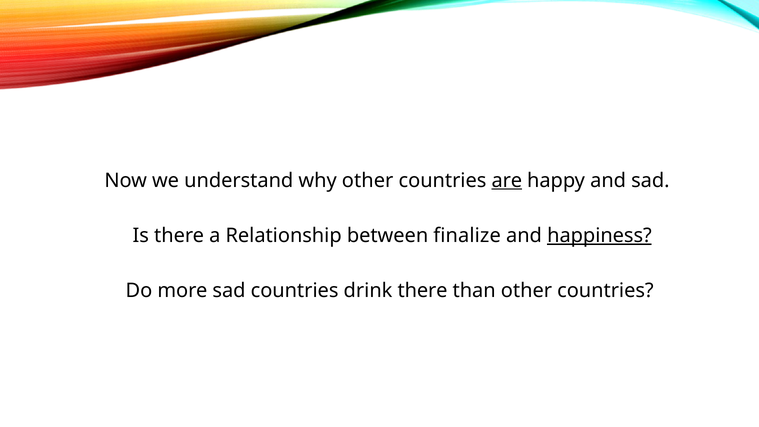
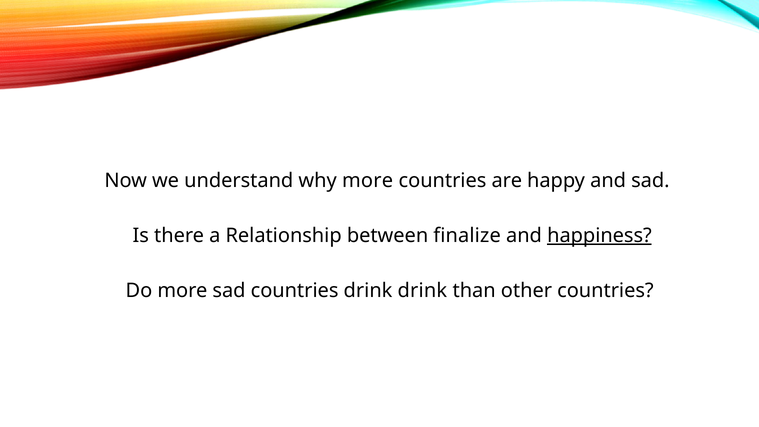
why other: other -> more
are underline: present -> none
drink there: there -> drink
